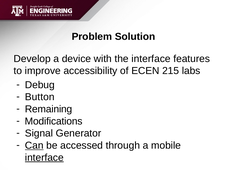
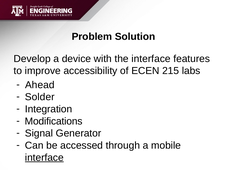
Debug: Debug -> Ahead
Button: Button -> Solder
Remaining: Remaining -> Integration
Can underline: present -> none
